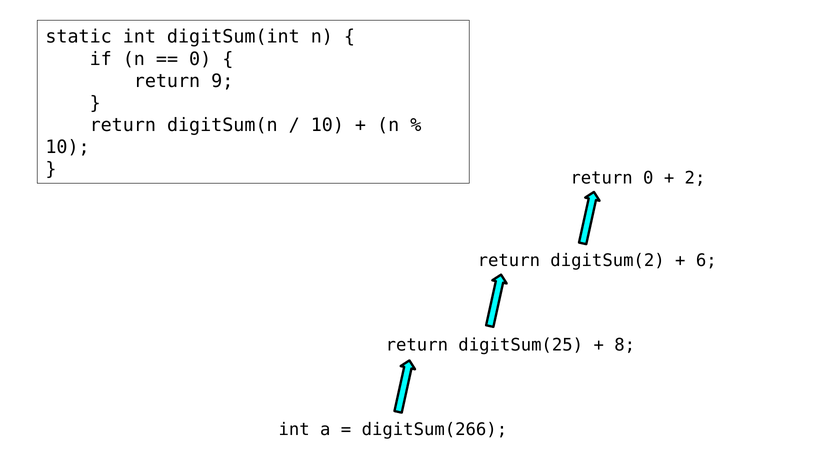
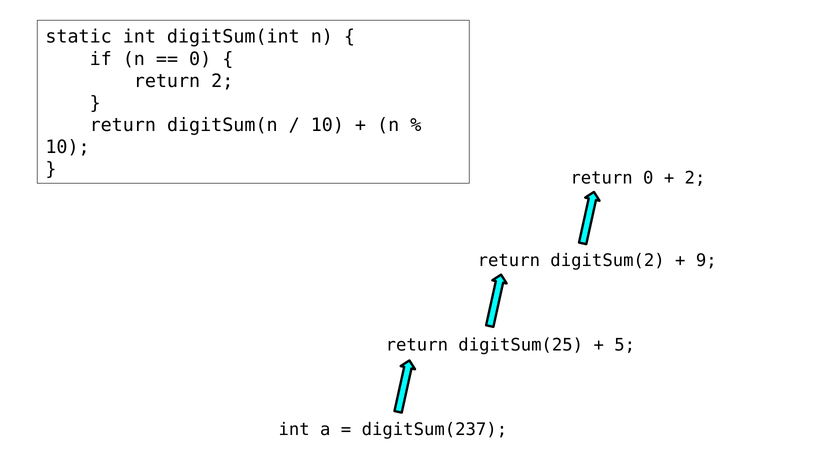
return 9: 9 -> 2
6: 6 -> 9
8: 8 -> 5
digitSum(266: digitSum(266 -> digitSum(237
